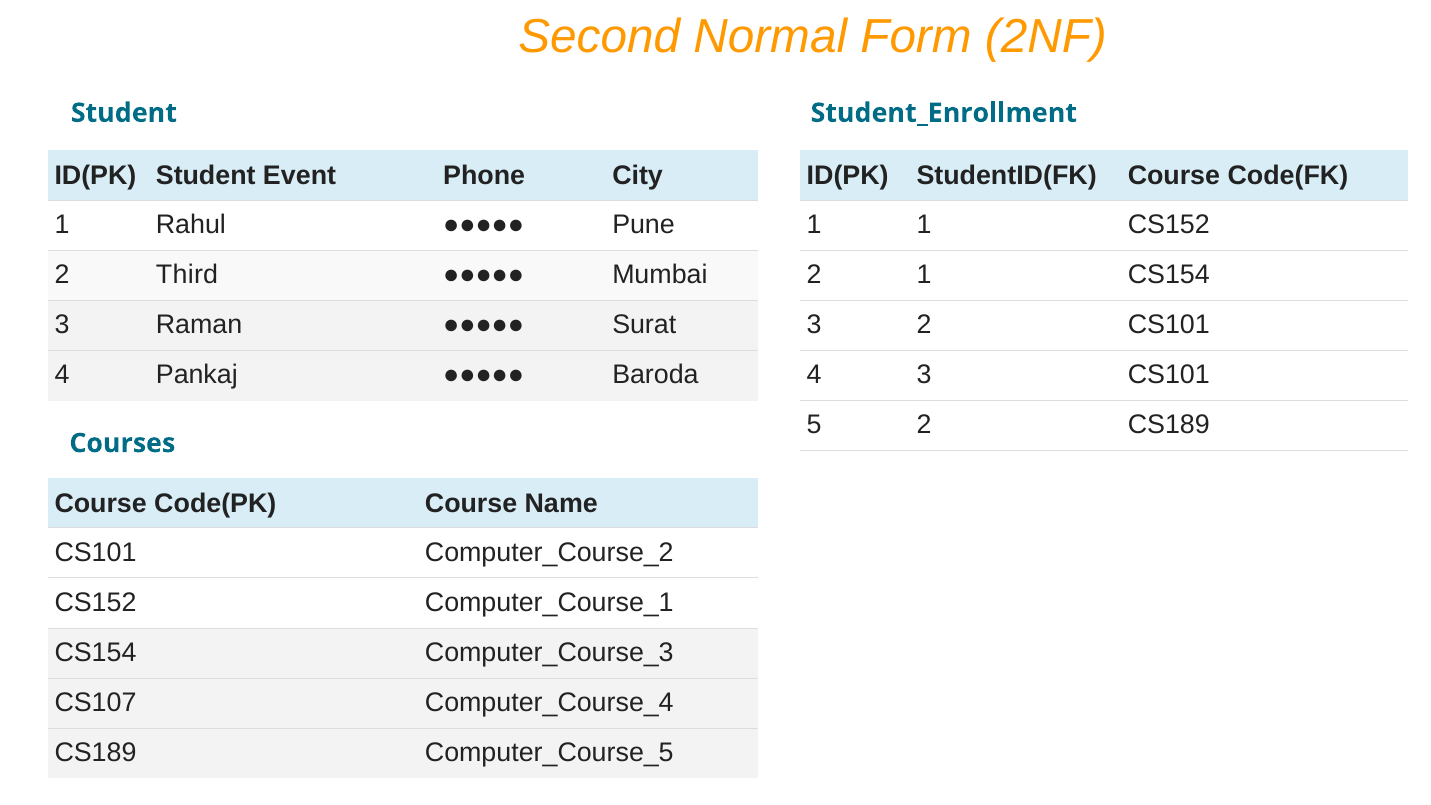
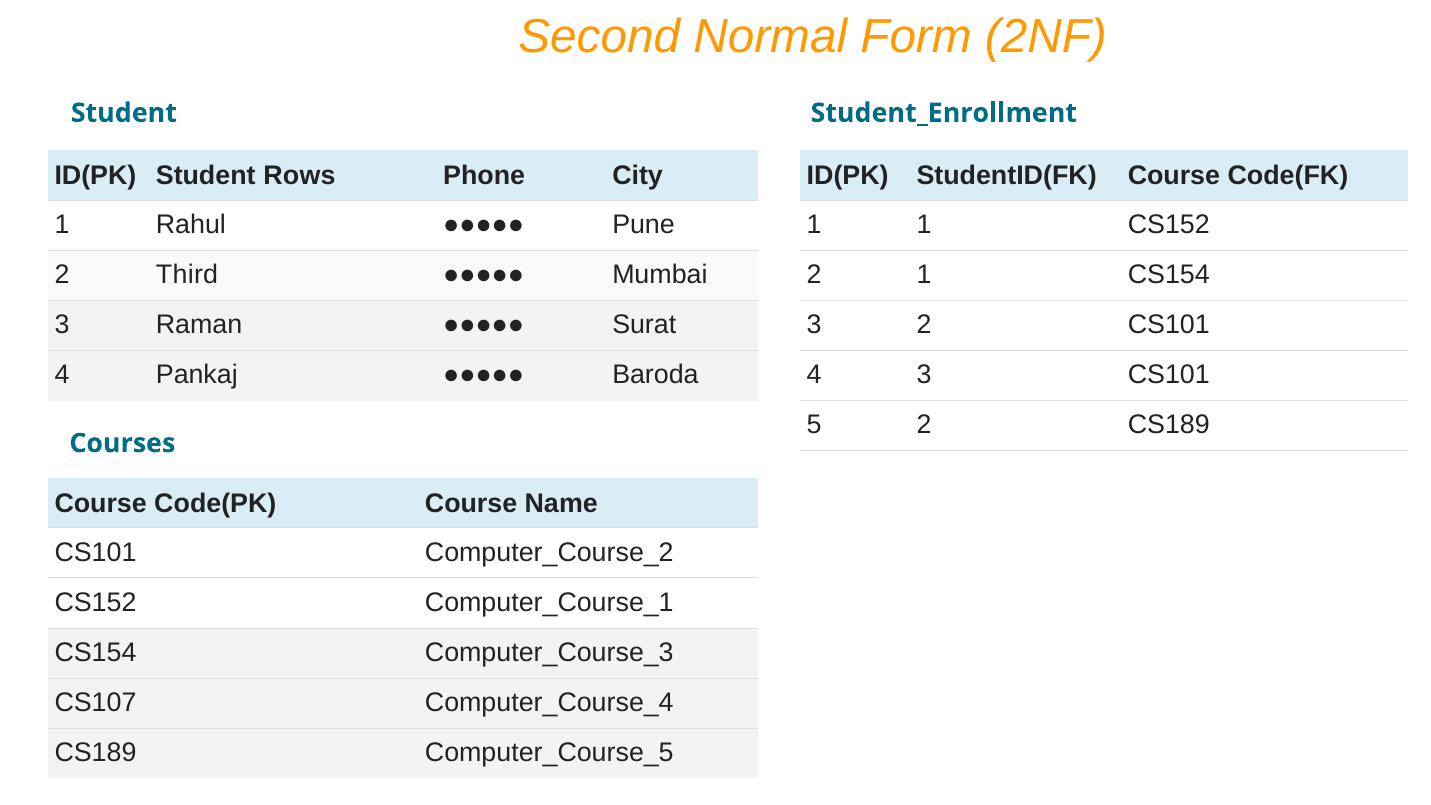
Event: Event -> Rows
